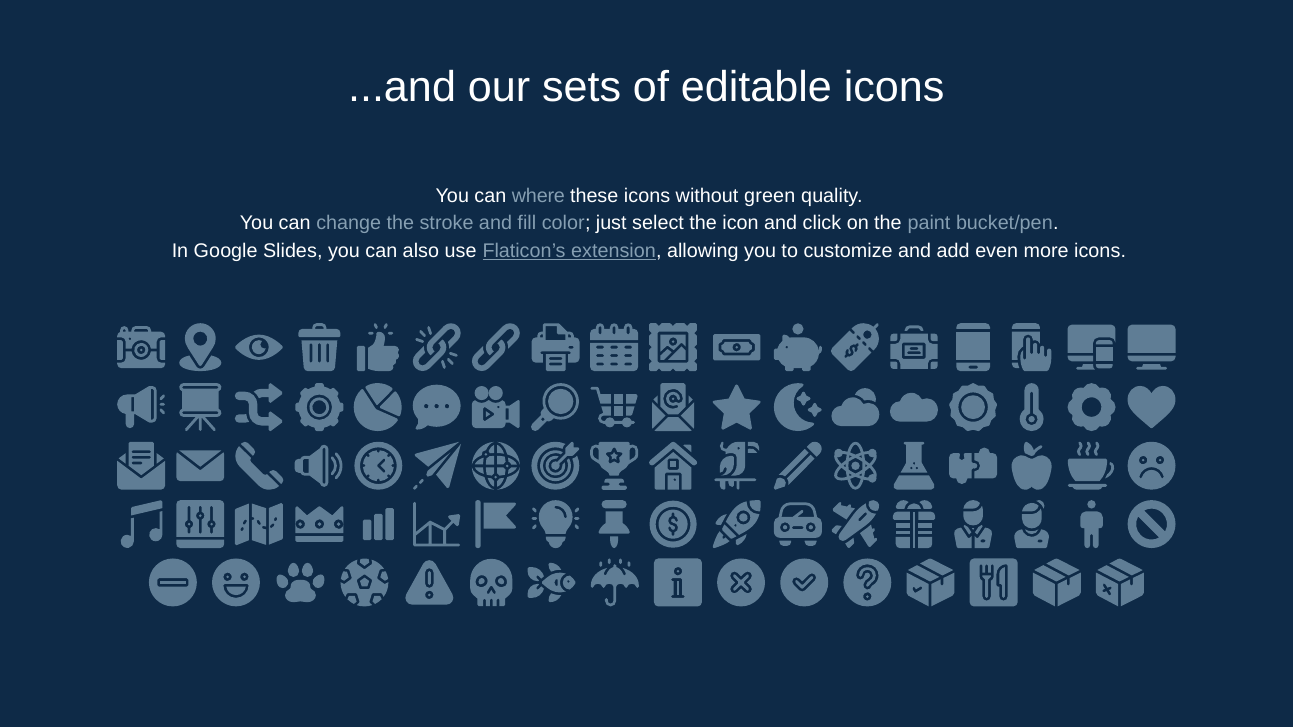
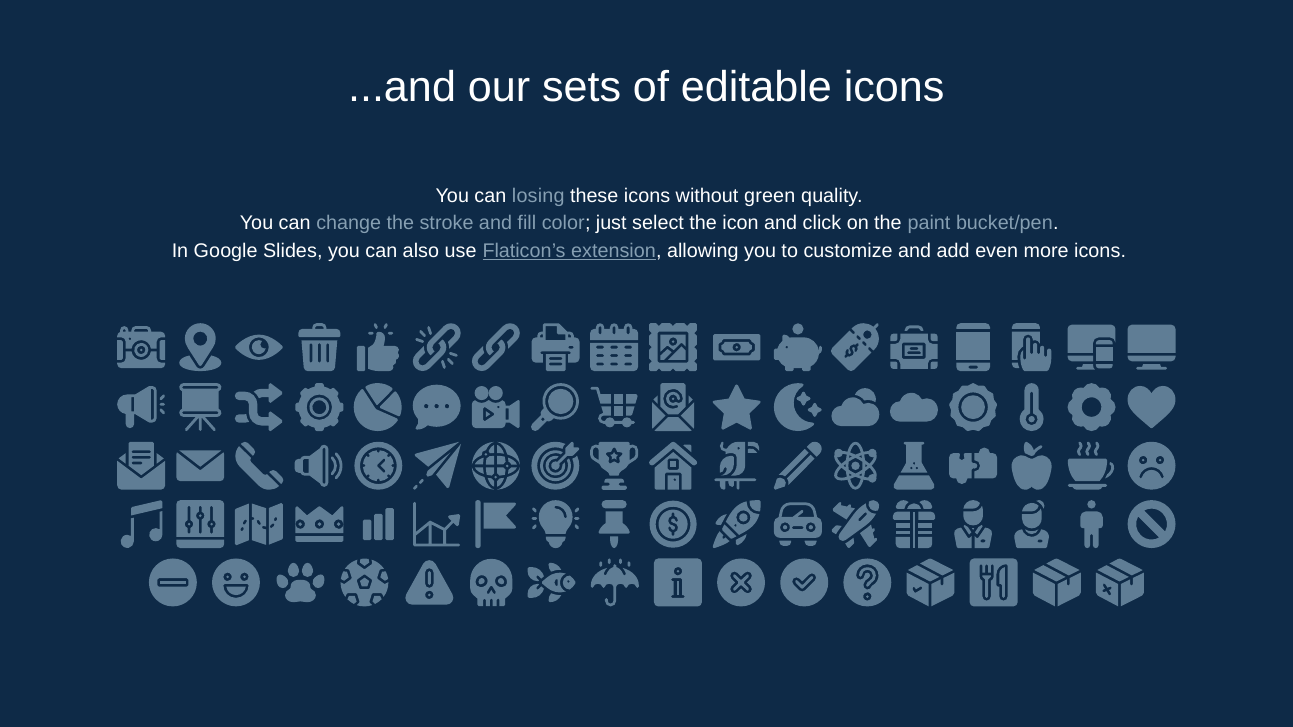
where: where -> losing
